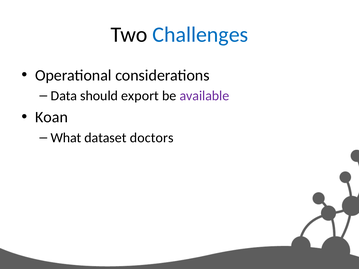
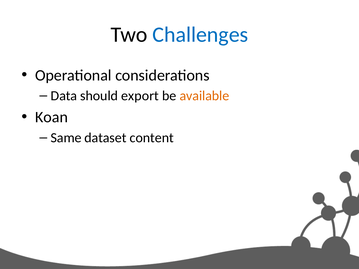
available colour: purple -> orange
What: What -> Same
doctors: doctors -> content
